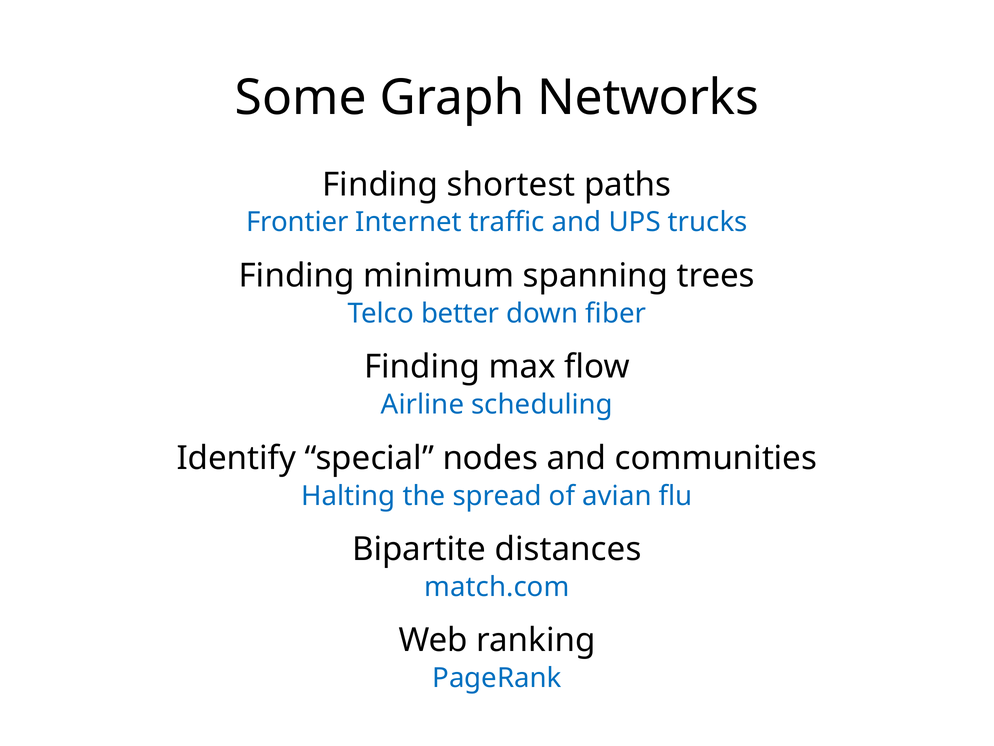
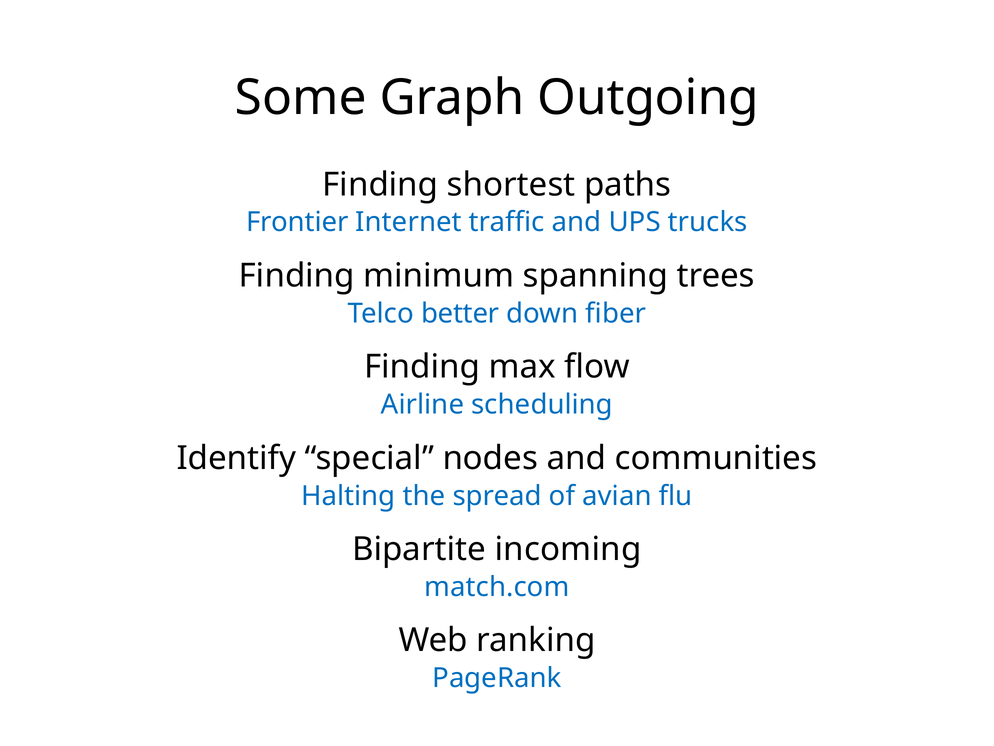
Networks: Networks -> Outgoing
distances: distances -> incoming
